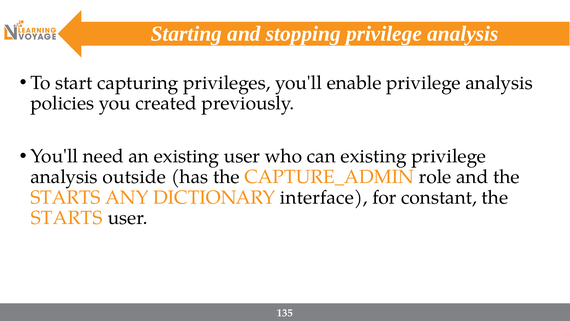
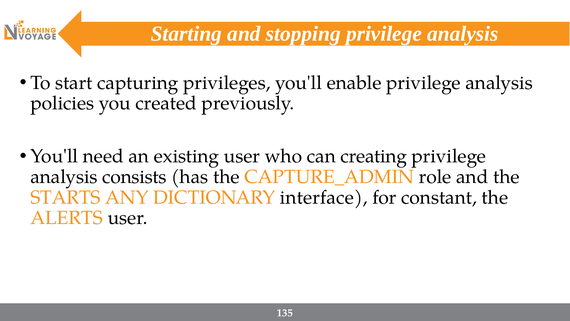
can existing: existing -> creating
outside: outside -> consists
STARTS at (67, 218): STARTS -> ALERTS
